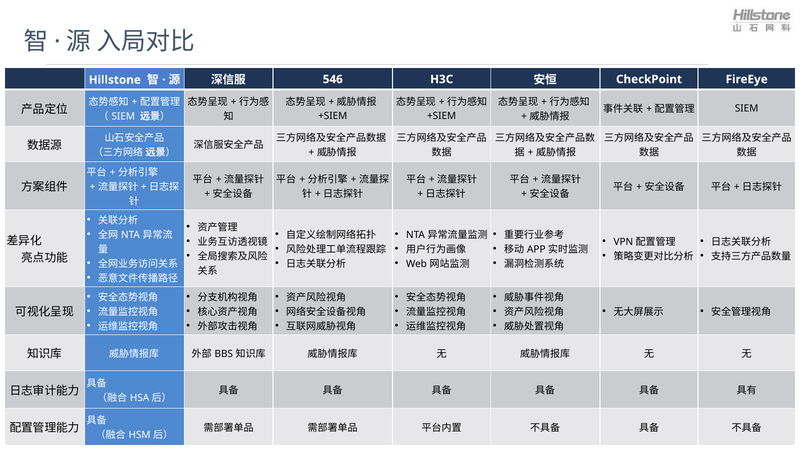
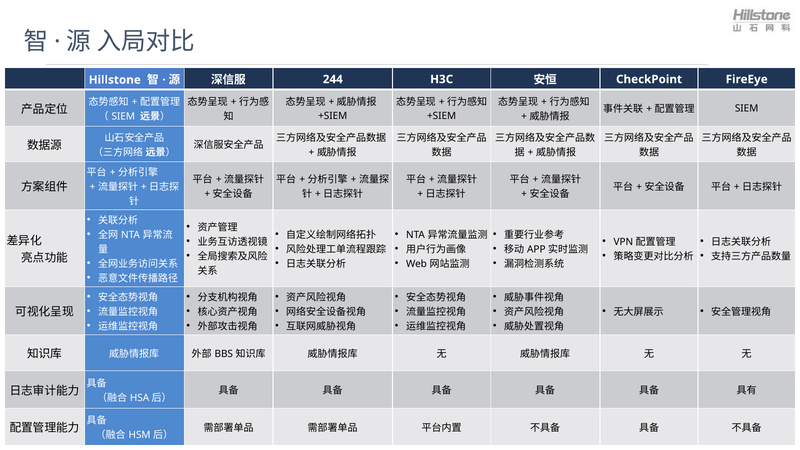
546: 546 -> 244
